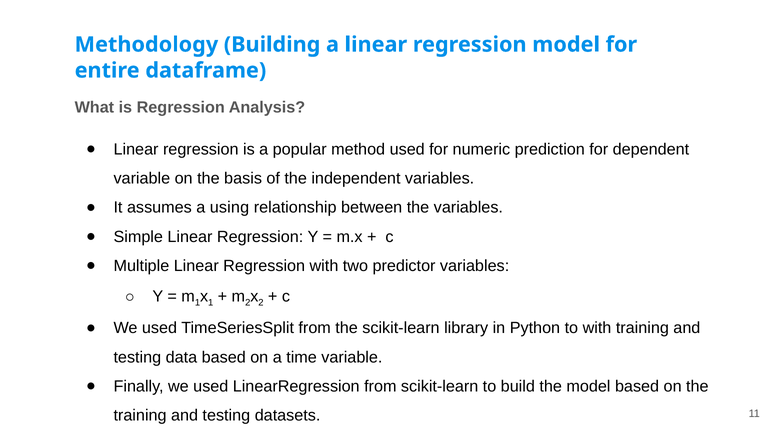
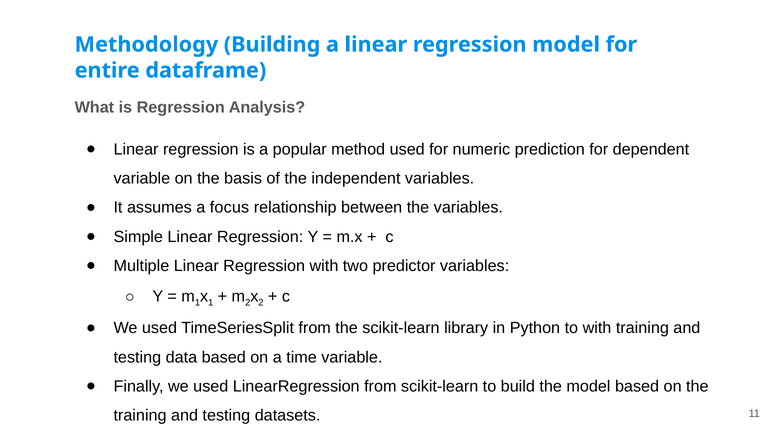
using: using -> focus
